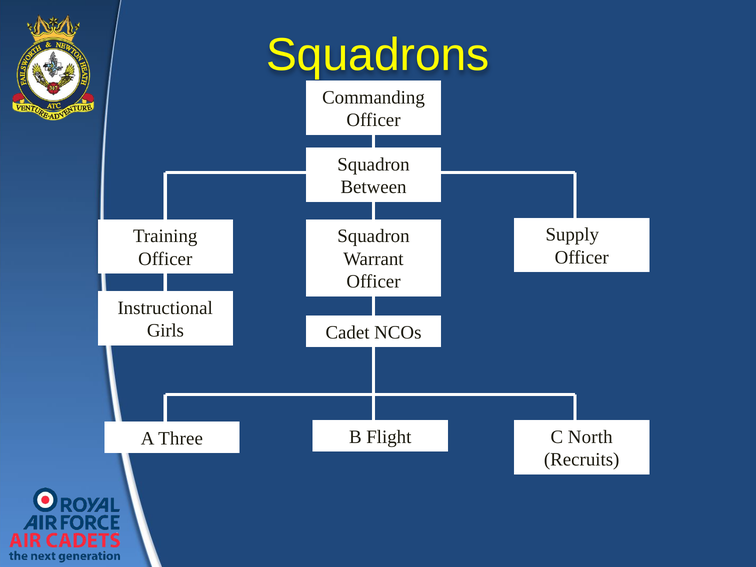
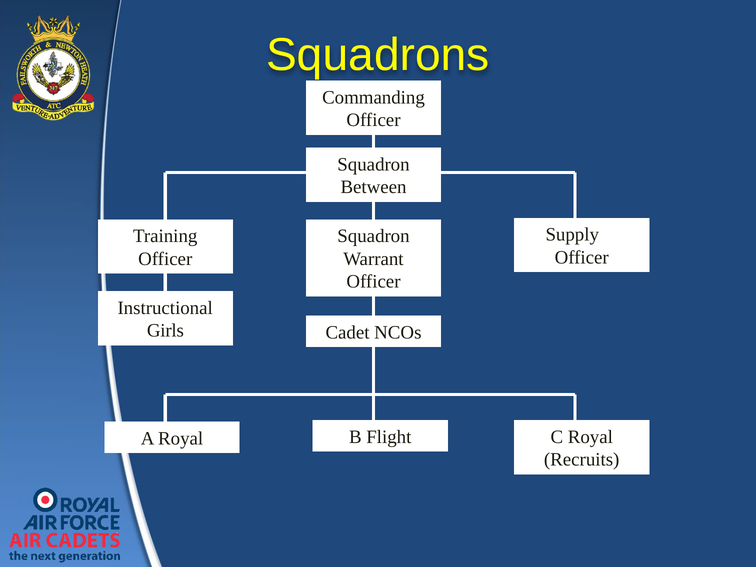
A Three: Three -> Royal
C North: North -> Royal
